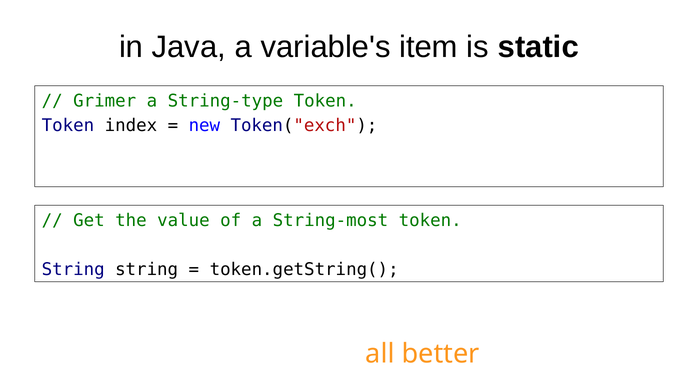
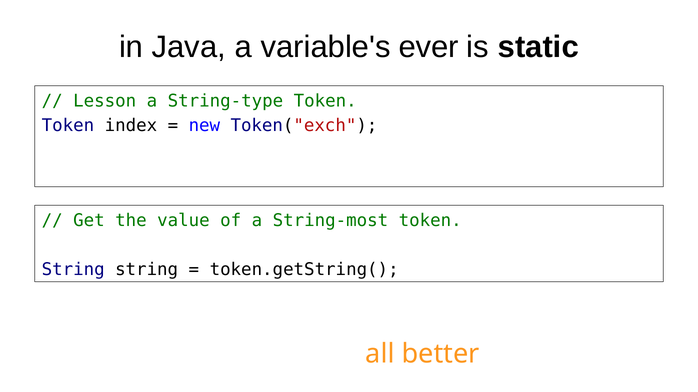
item: item -> ever
Grimer: Grimer -> Lesson
